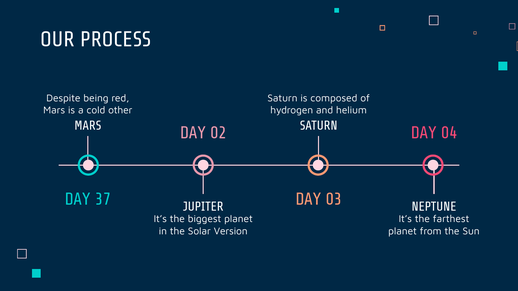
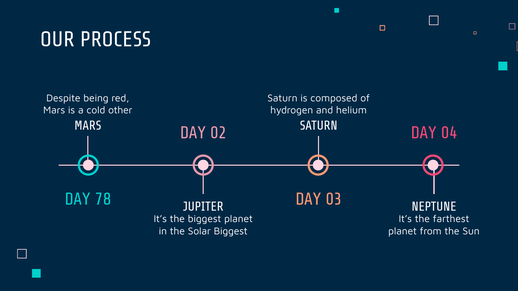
37: 37 -> 78
Solar Version: Version -> Biggest
